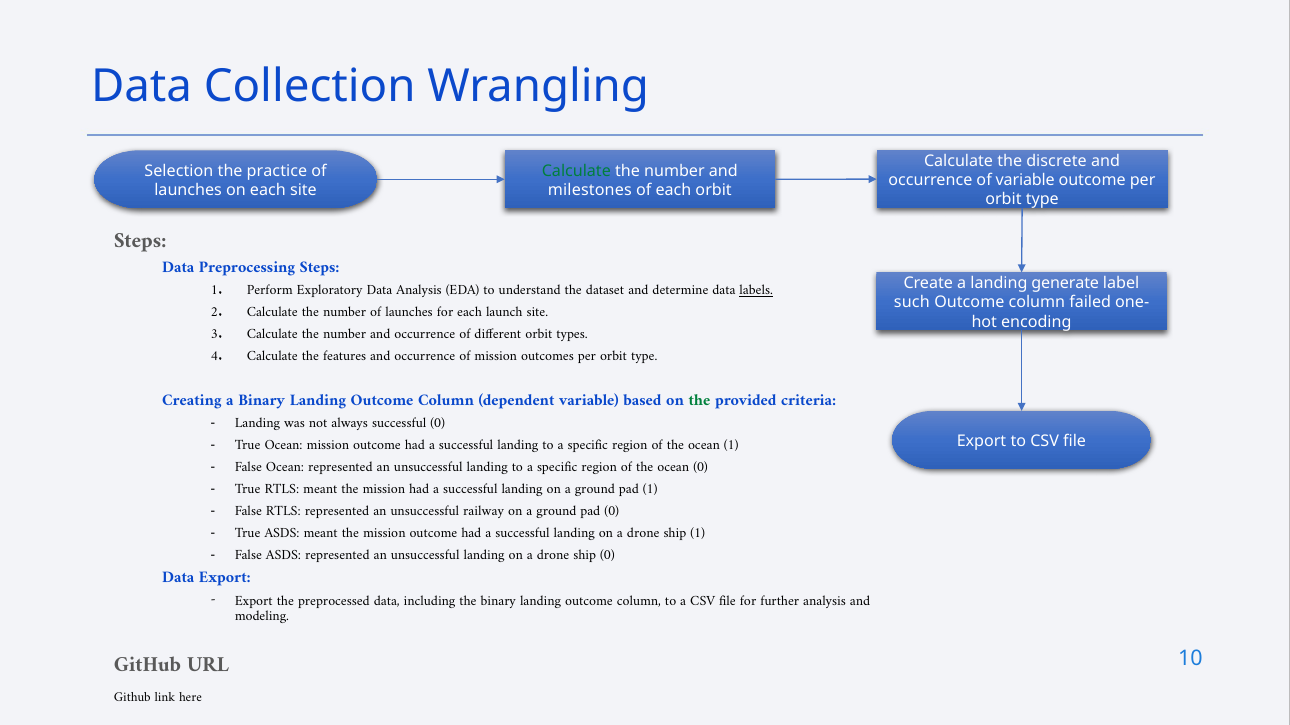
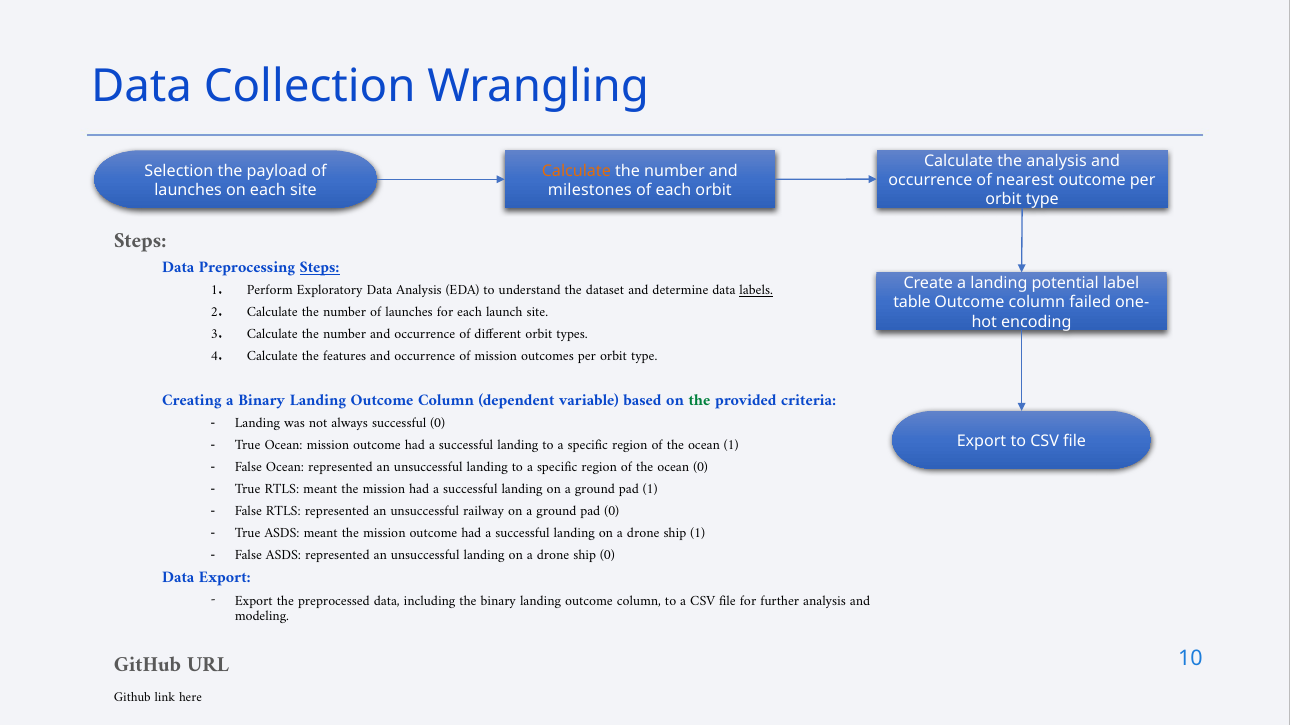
the discrete: discrete -> analysis
practice: practice -> payload
Calculate at (576, 171) colour: green -> orange
of variable: variable -> nearest
Steps at (320, 267) underline: none -> present
generate: generate -> potential
such: such -> table
